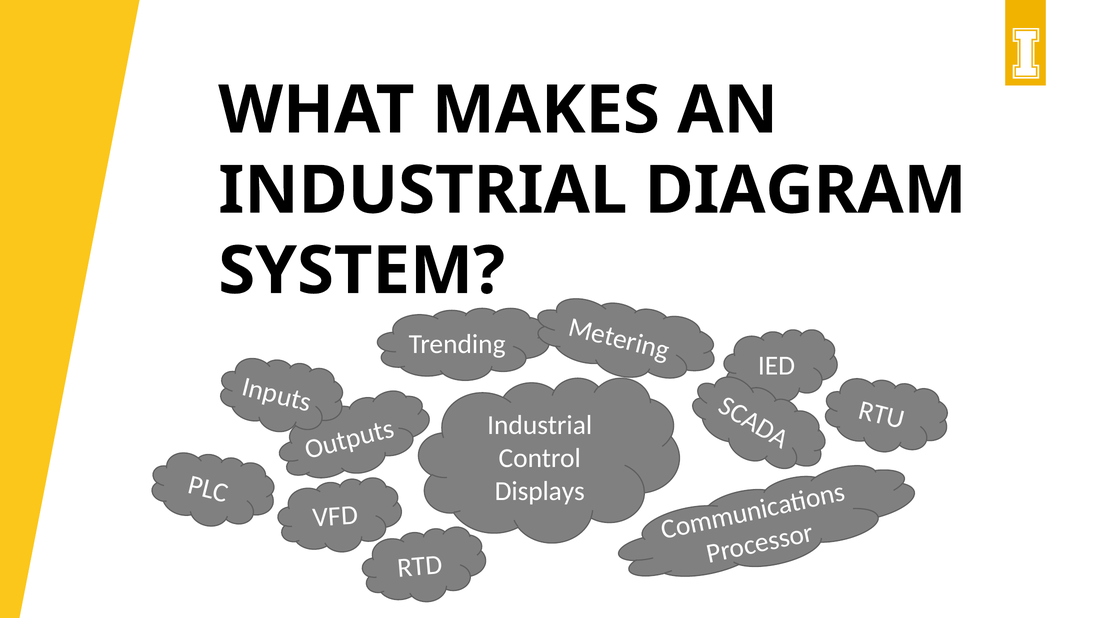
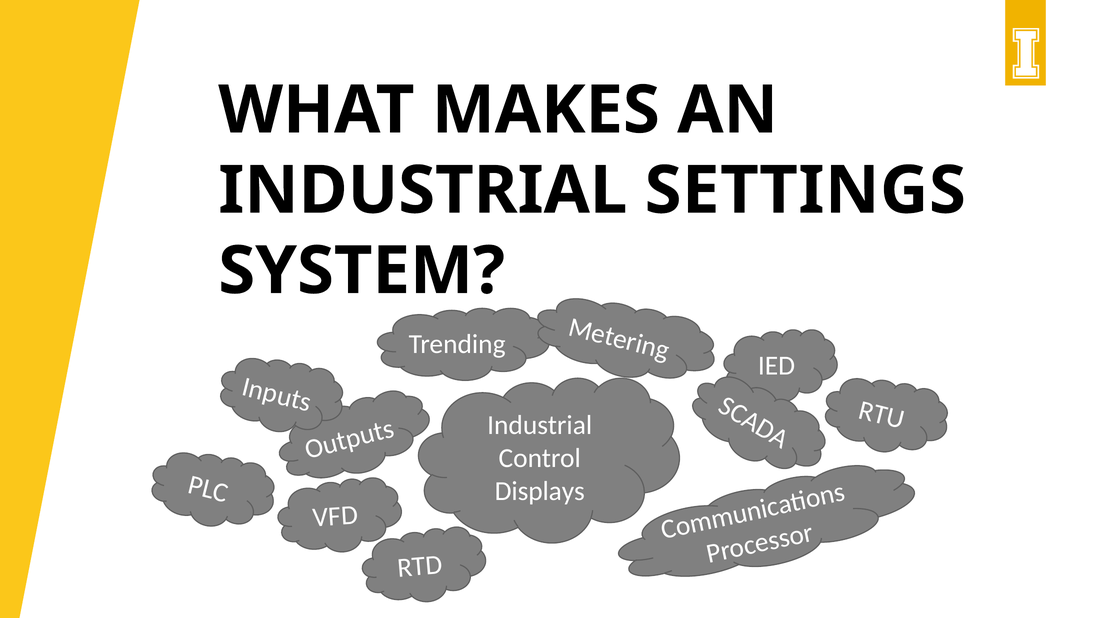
DIAGRAM: DIAGRAM -> SETTINGS
